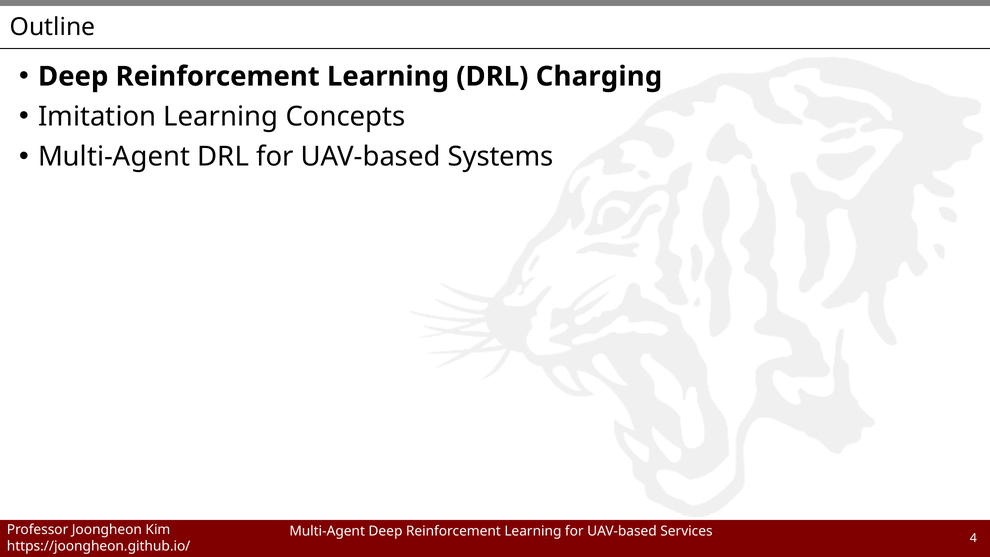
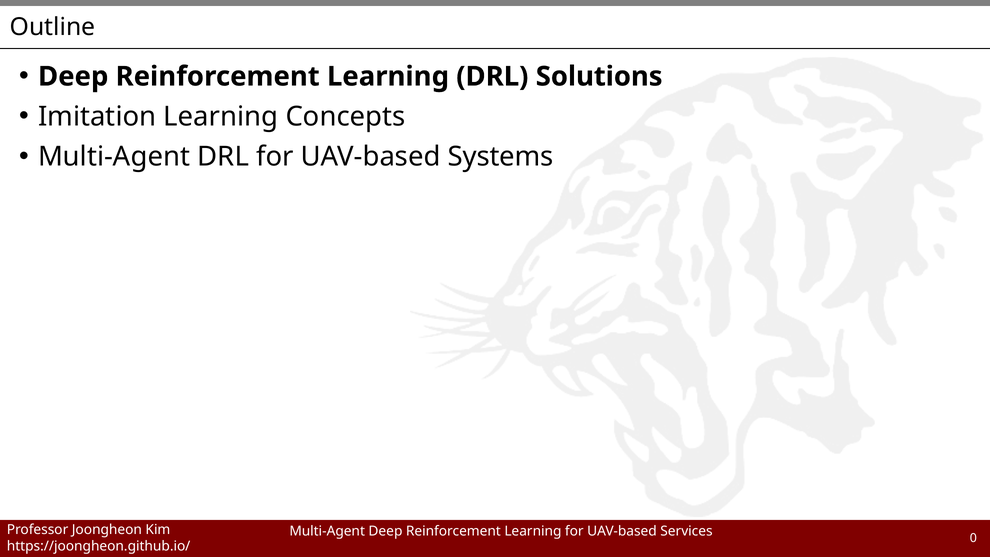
Charging: Charging -> Solutions
4: 4 -> 0
